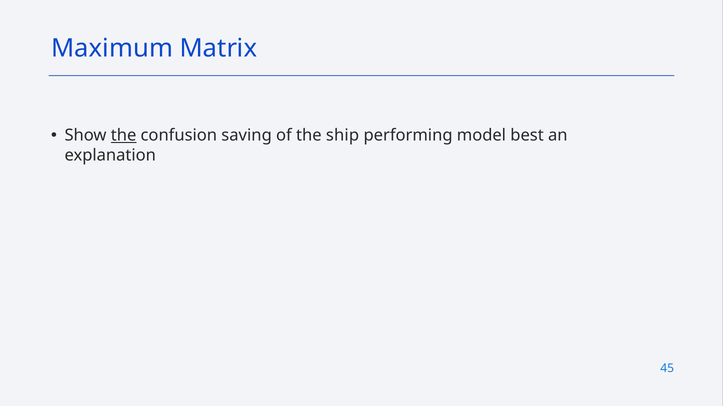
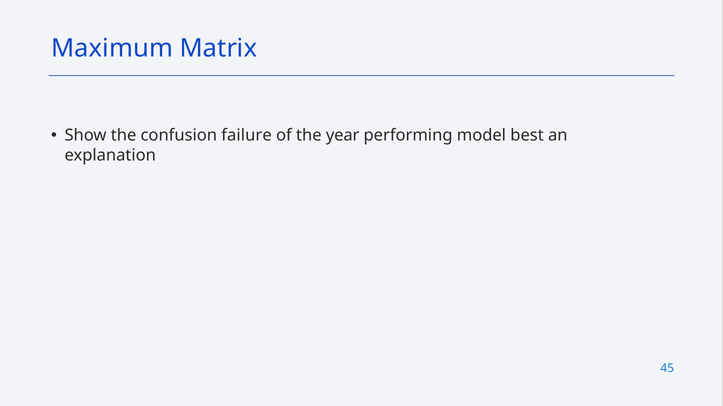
the at (124, 136) underline: present -> none
saving: saving -> failure
ship: ship -> year
